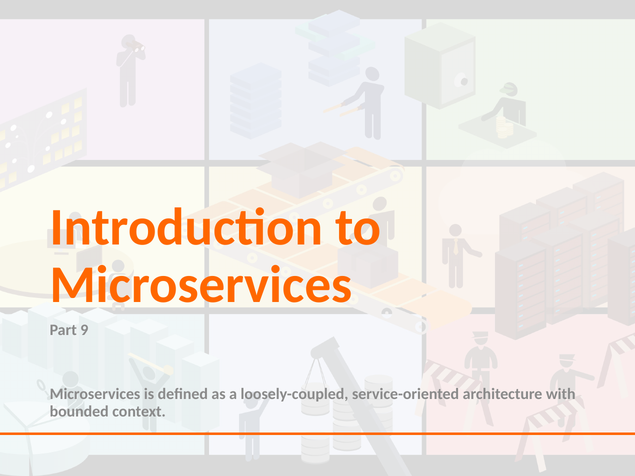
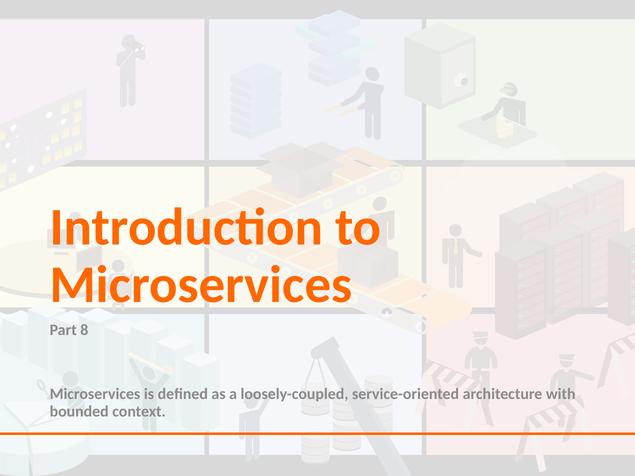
9: 9 -> 8
